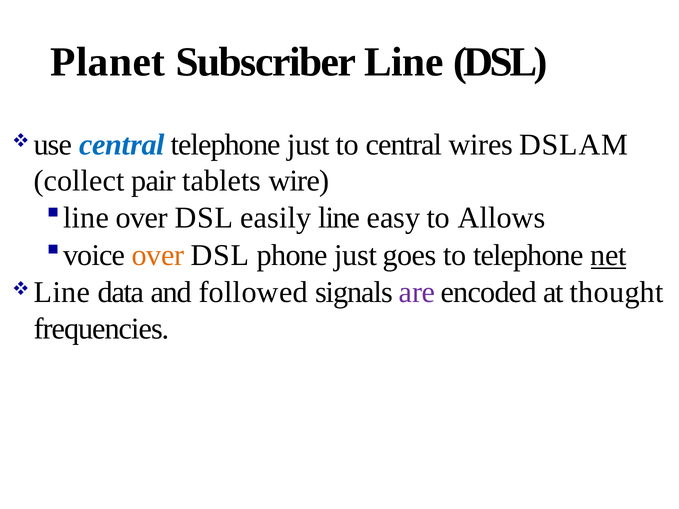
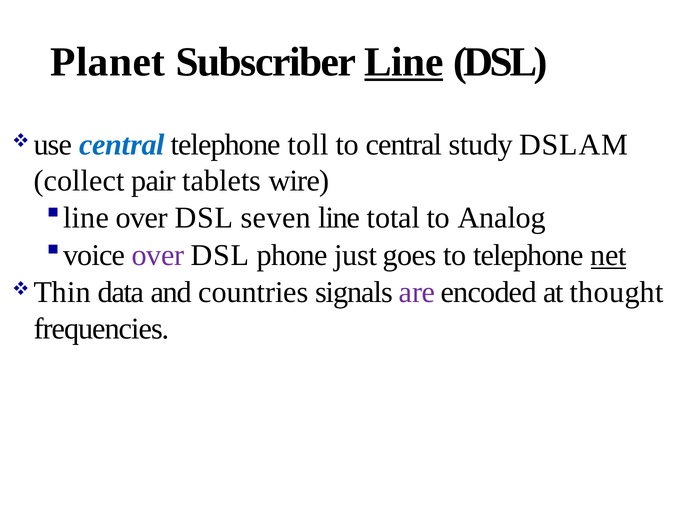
Line at (404, 62) underline: none -> present
telephone just: just -> toll
wires: wires -> study
easily: easily -> seven
easy: easy -> total
Allows: Allows -> Analog
over at (158, 255) colour: orange -> purple
Line at (62, 293): Line -> Thin
followed: followed -> countries
